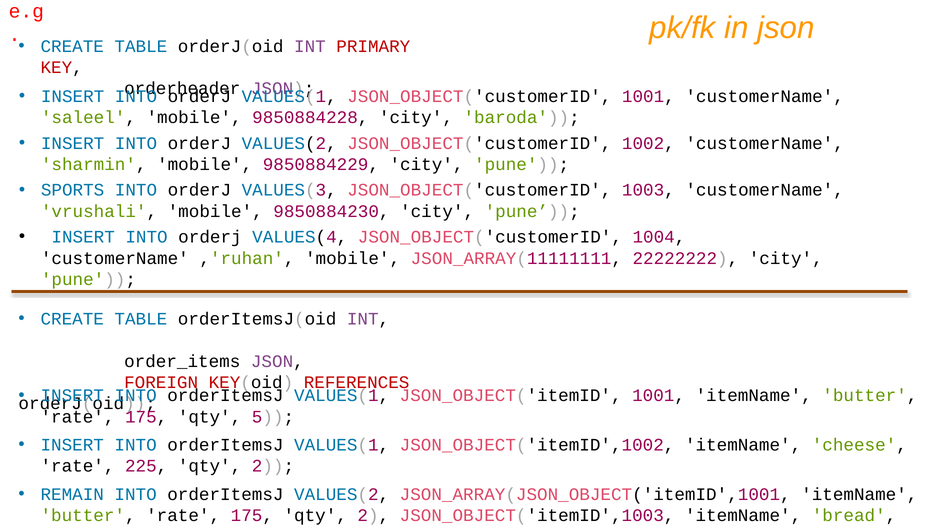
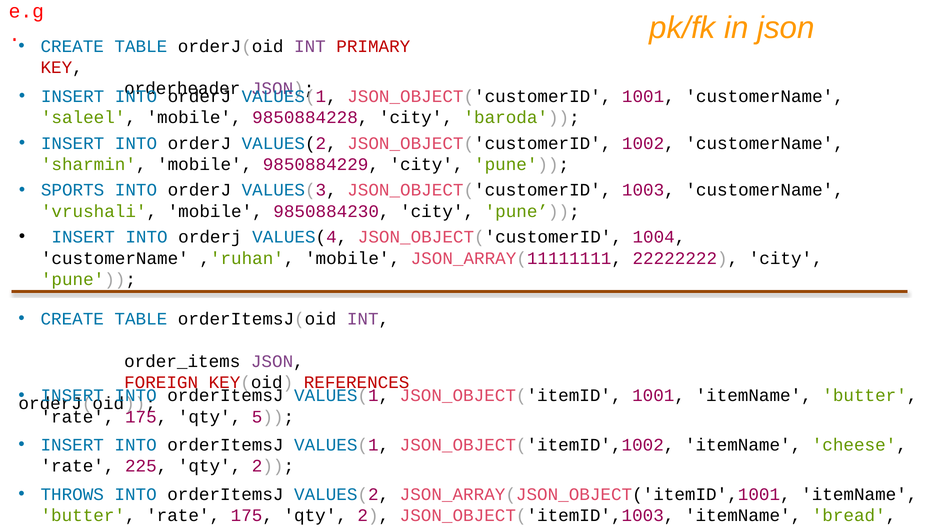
REMAIN: REMAIN -> THROWS
